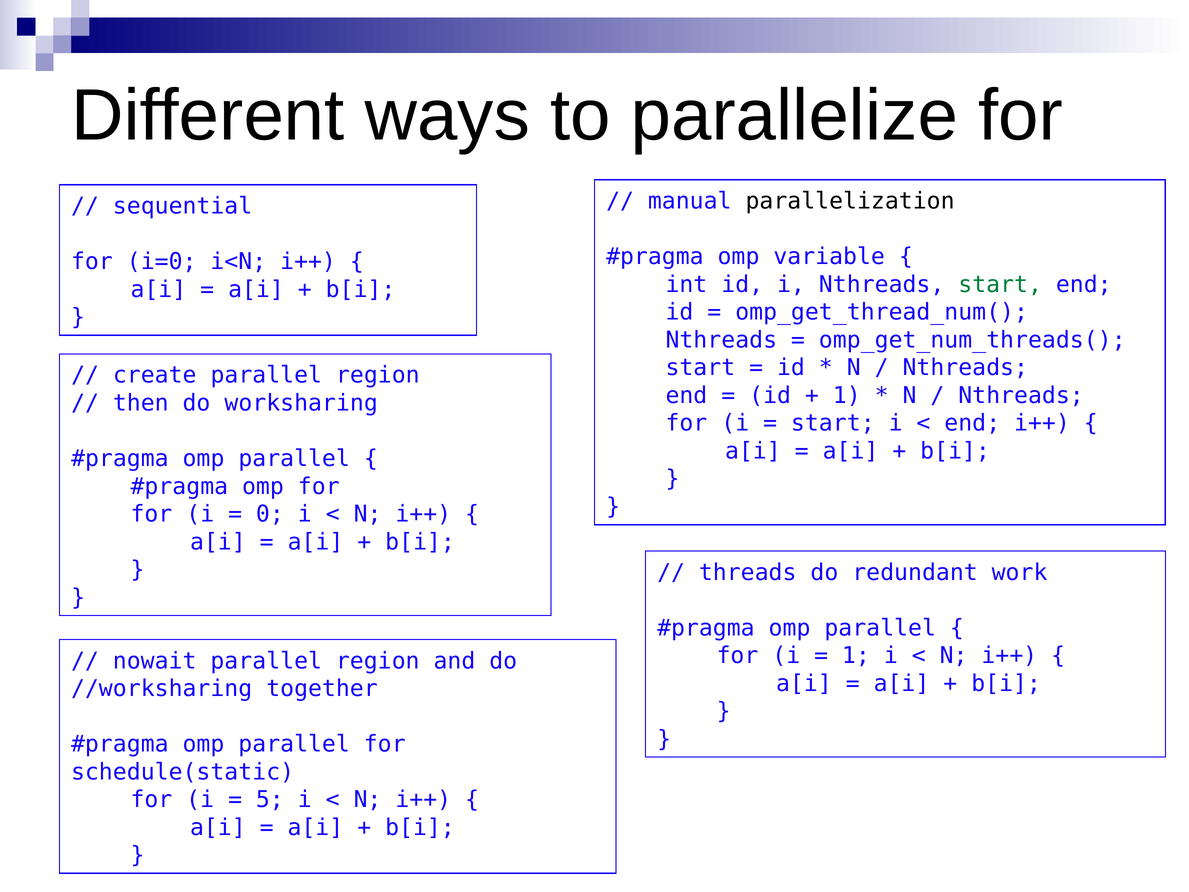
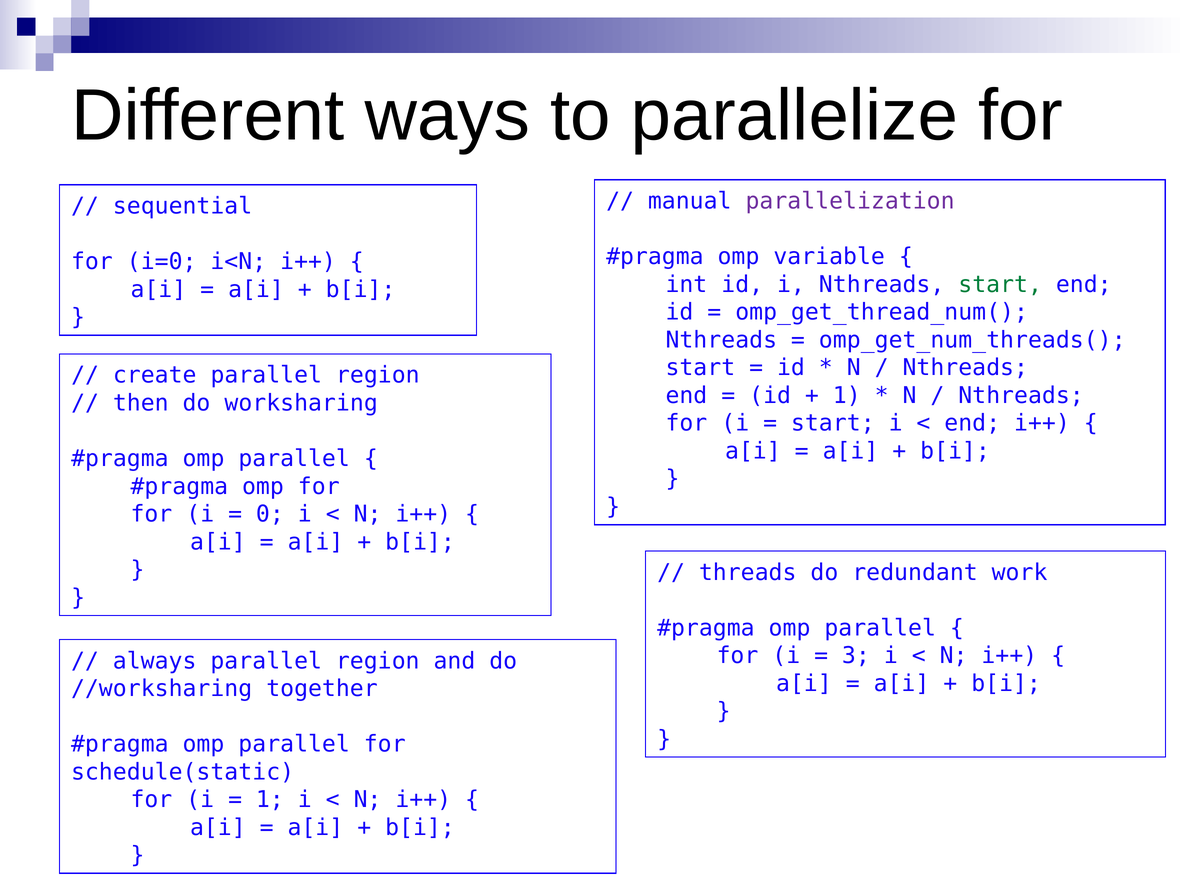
parallelization colour: black -> purple
1 at (856, 656): 1 -> 3
nowait: nowait -> always
5 at (270, 799): 5 -> 1
